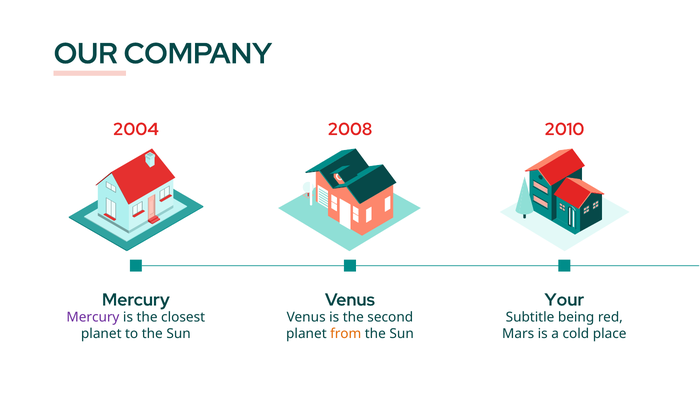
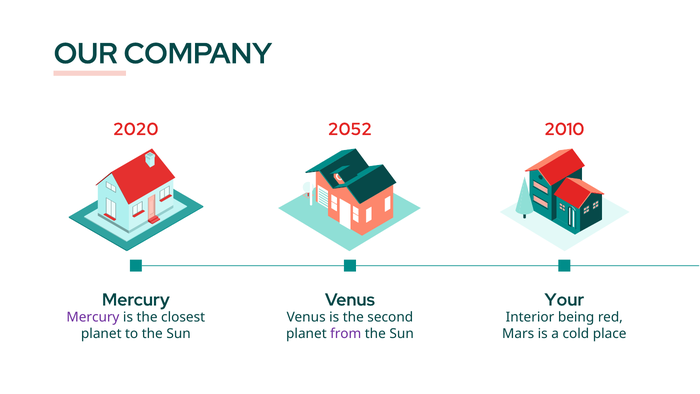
2004: 2004 -> 2020
2008: 2008 -> 2052
Subtitle: Subtitle -> Interior
from colour: orange -> purple
